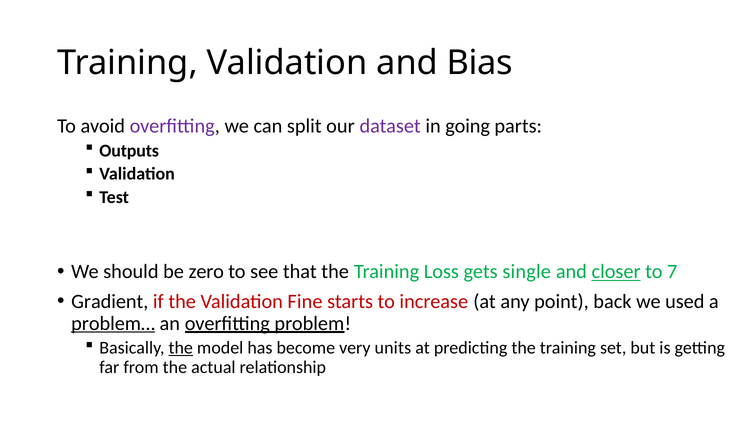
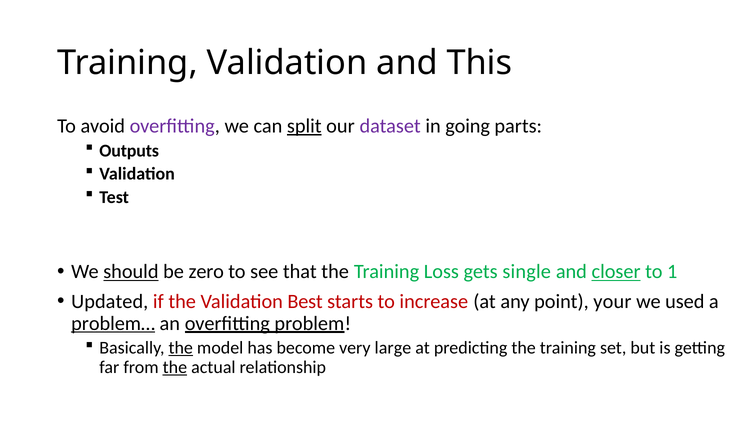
Bias: Bias -> This
split underline: none -> present
should underline: none -> present
7: 7 -> 1
Gradient: Gradient -> Updated
Fine: Fine -> Best
back: back -> your
units: units -> large
the at (175, 367) underline: none -> present
